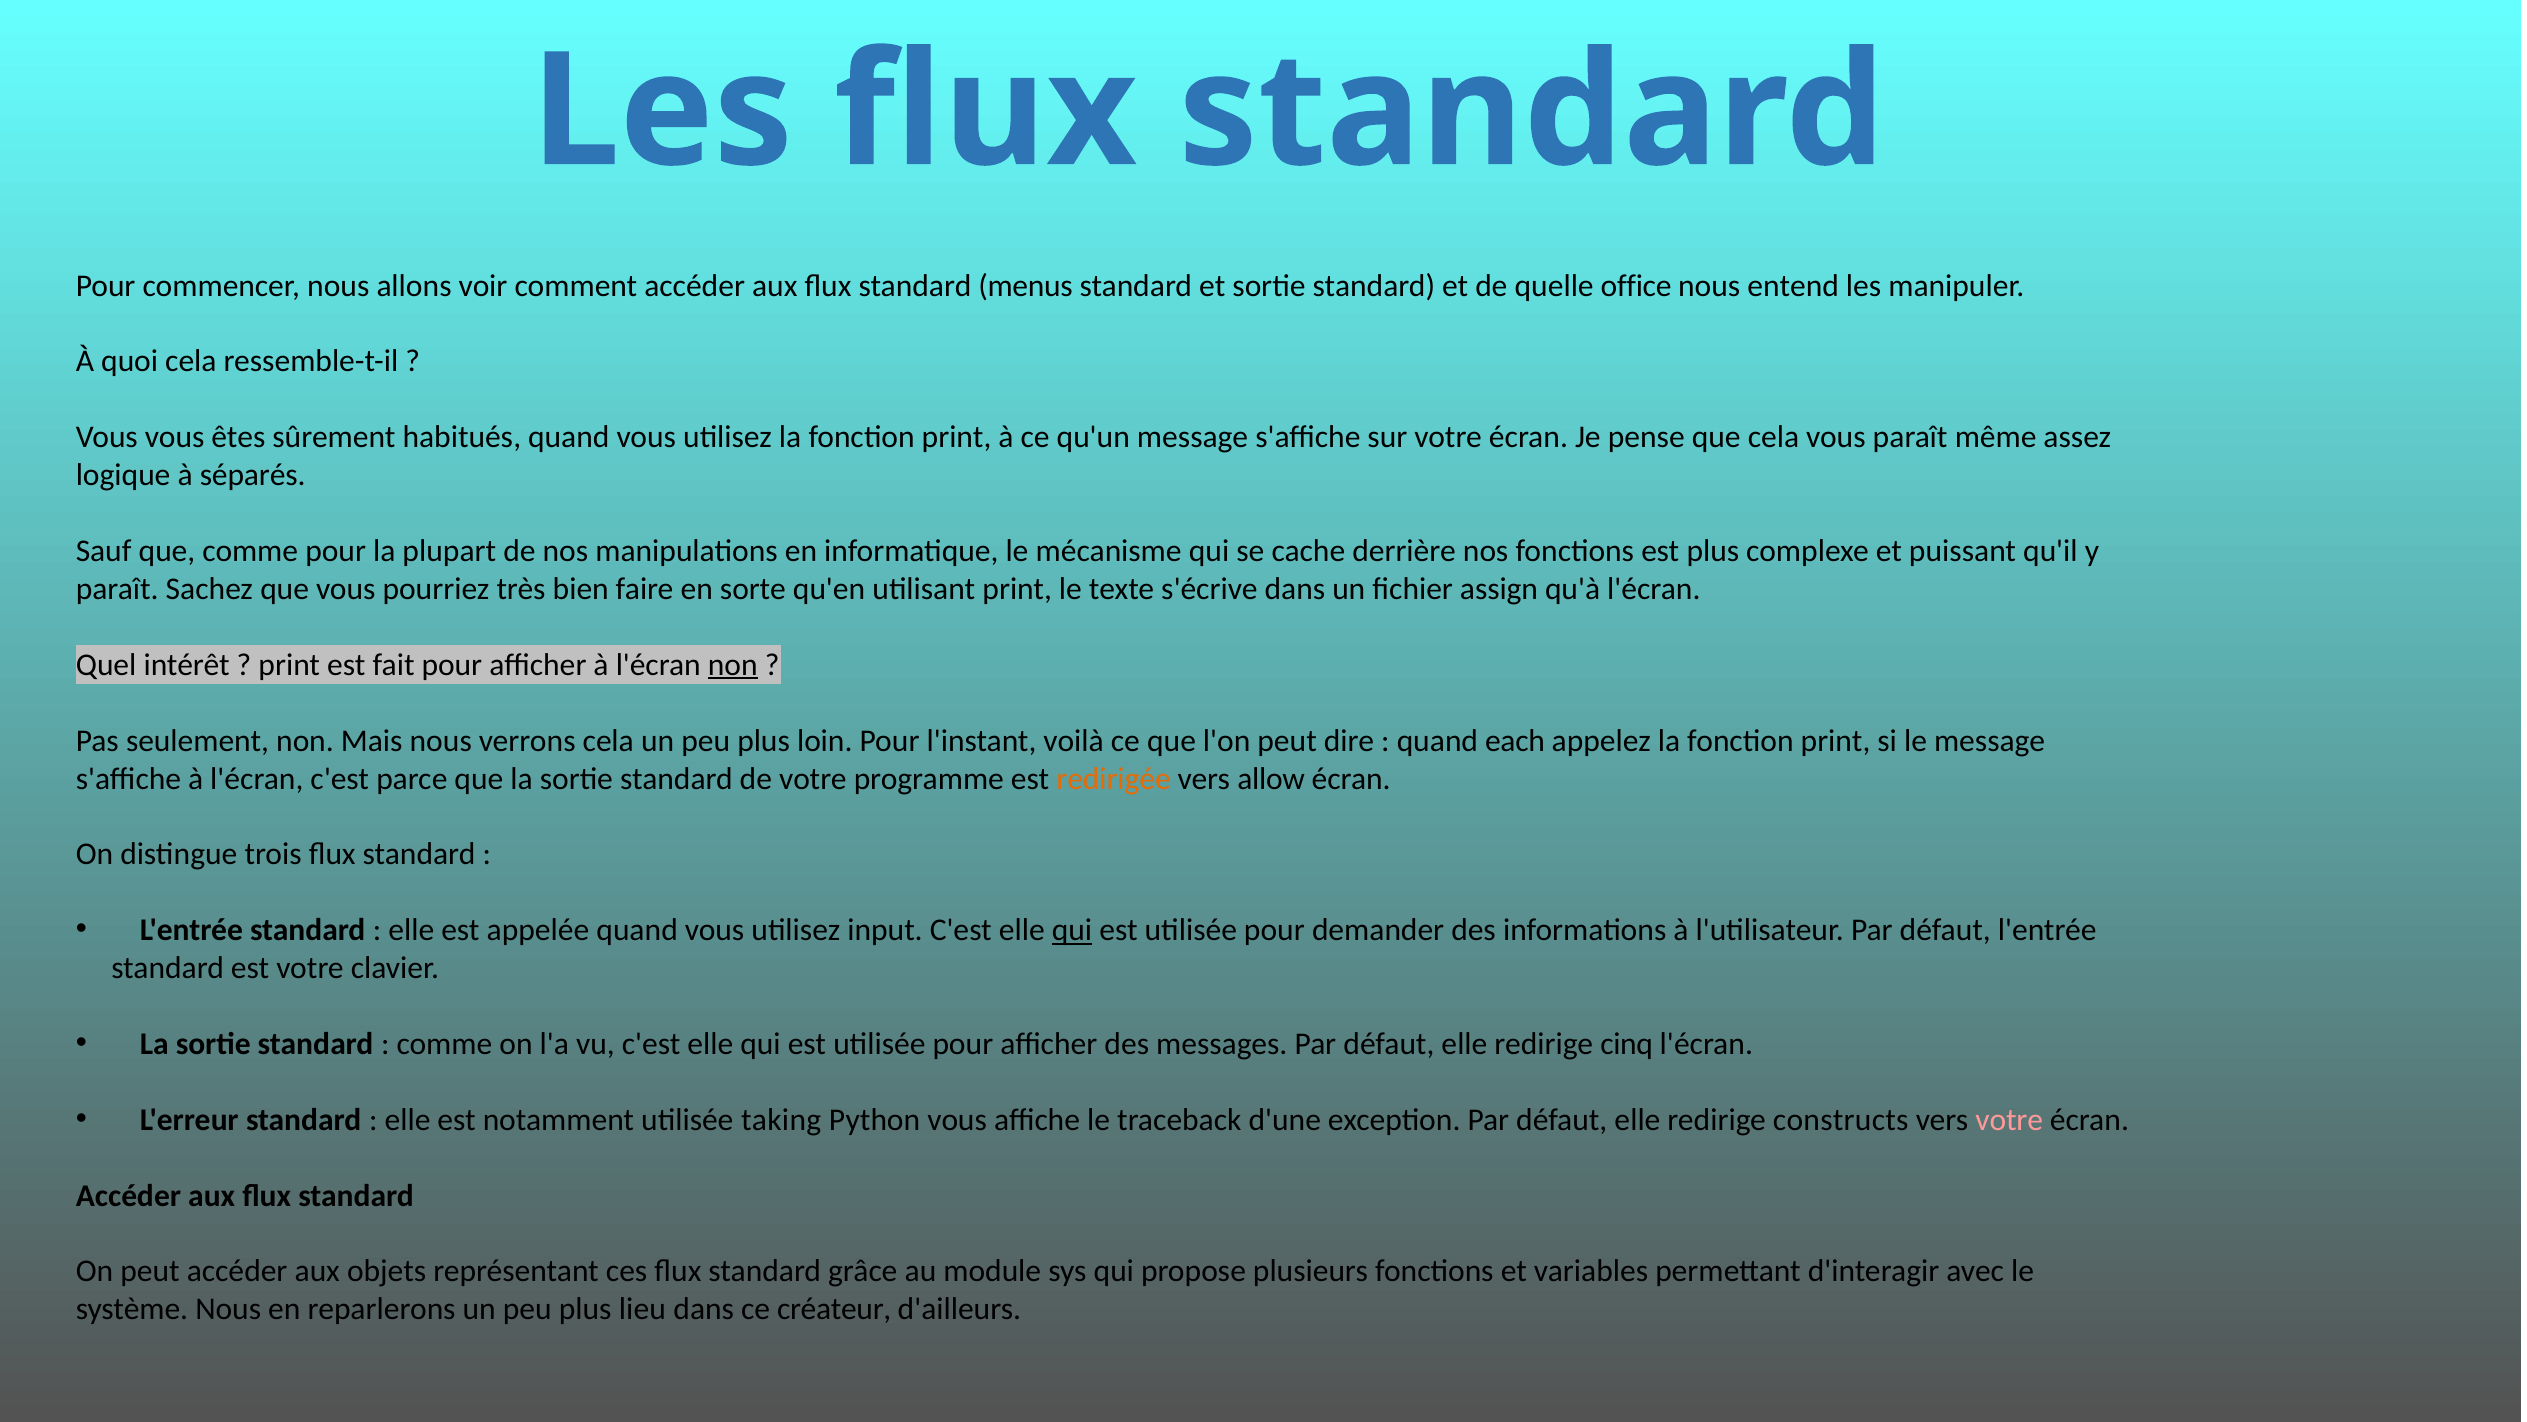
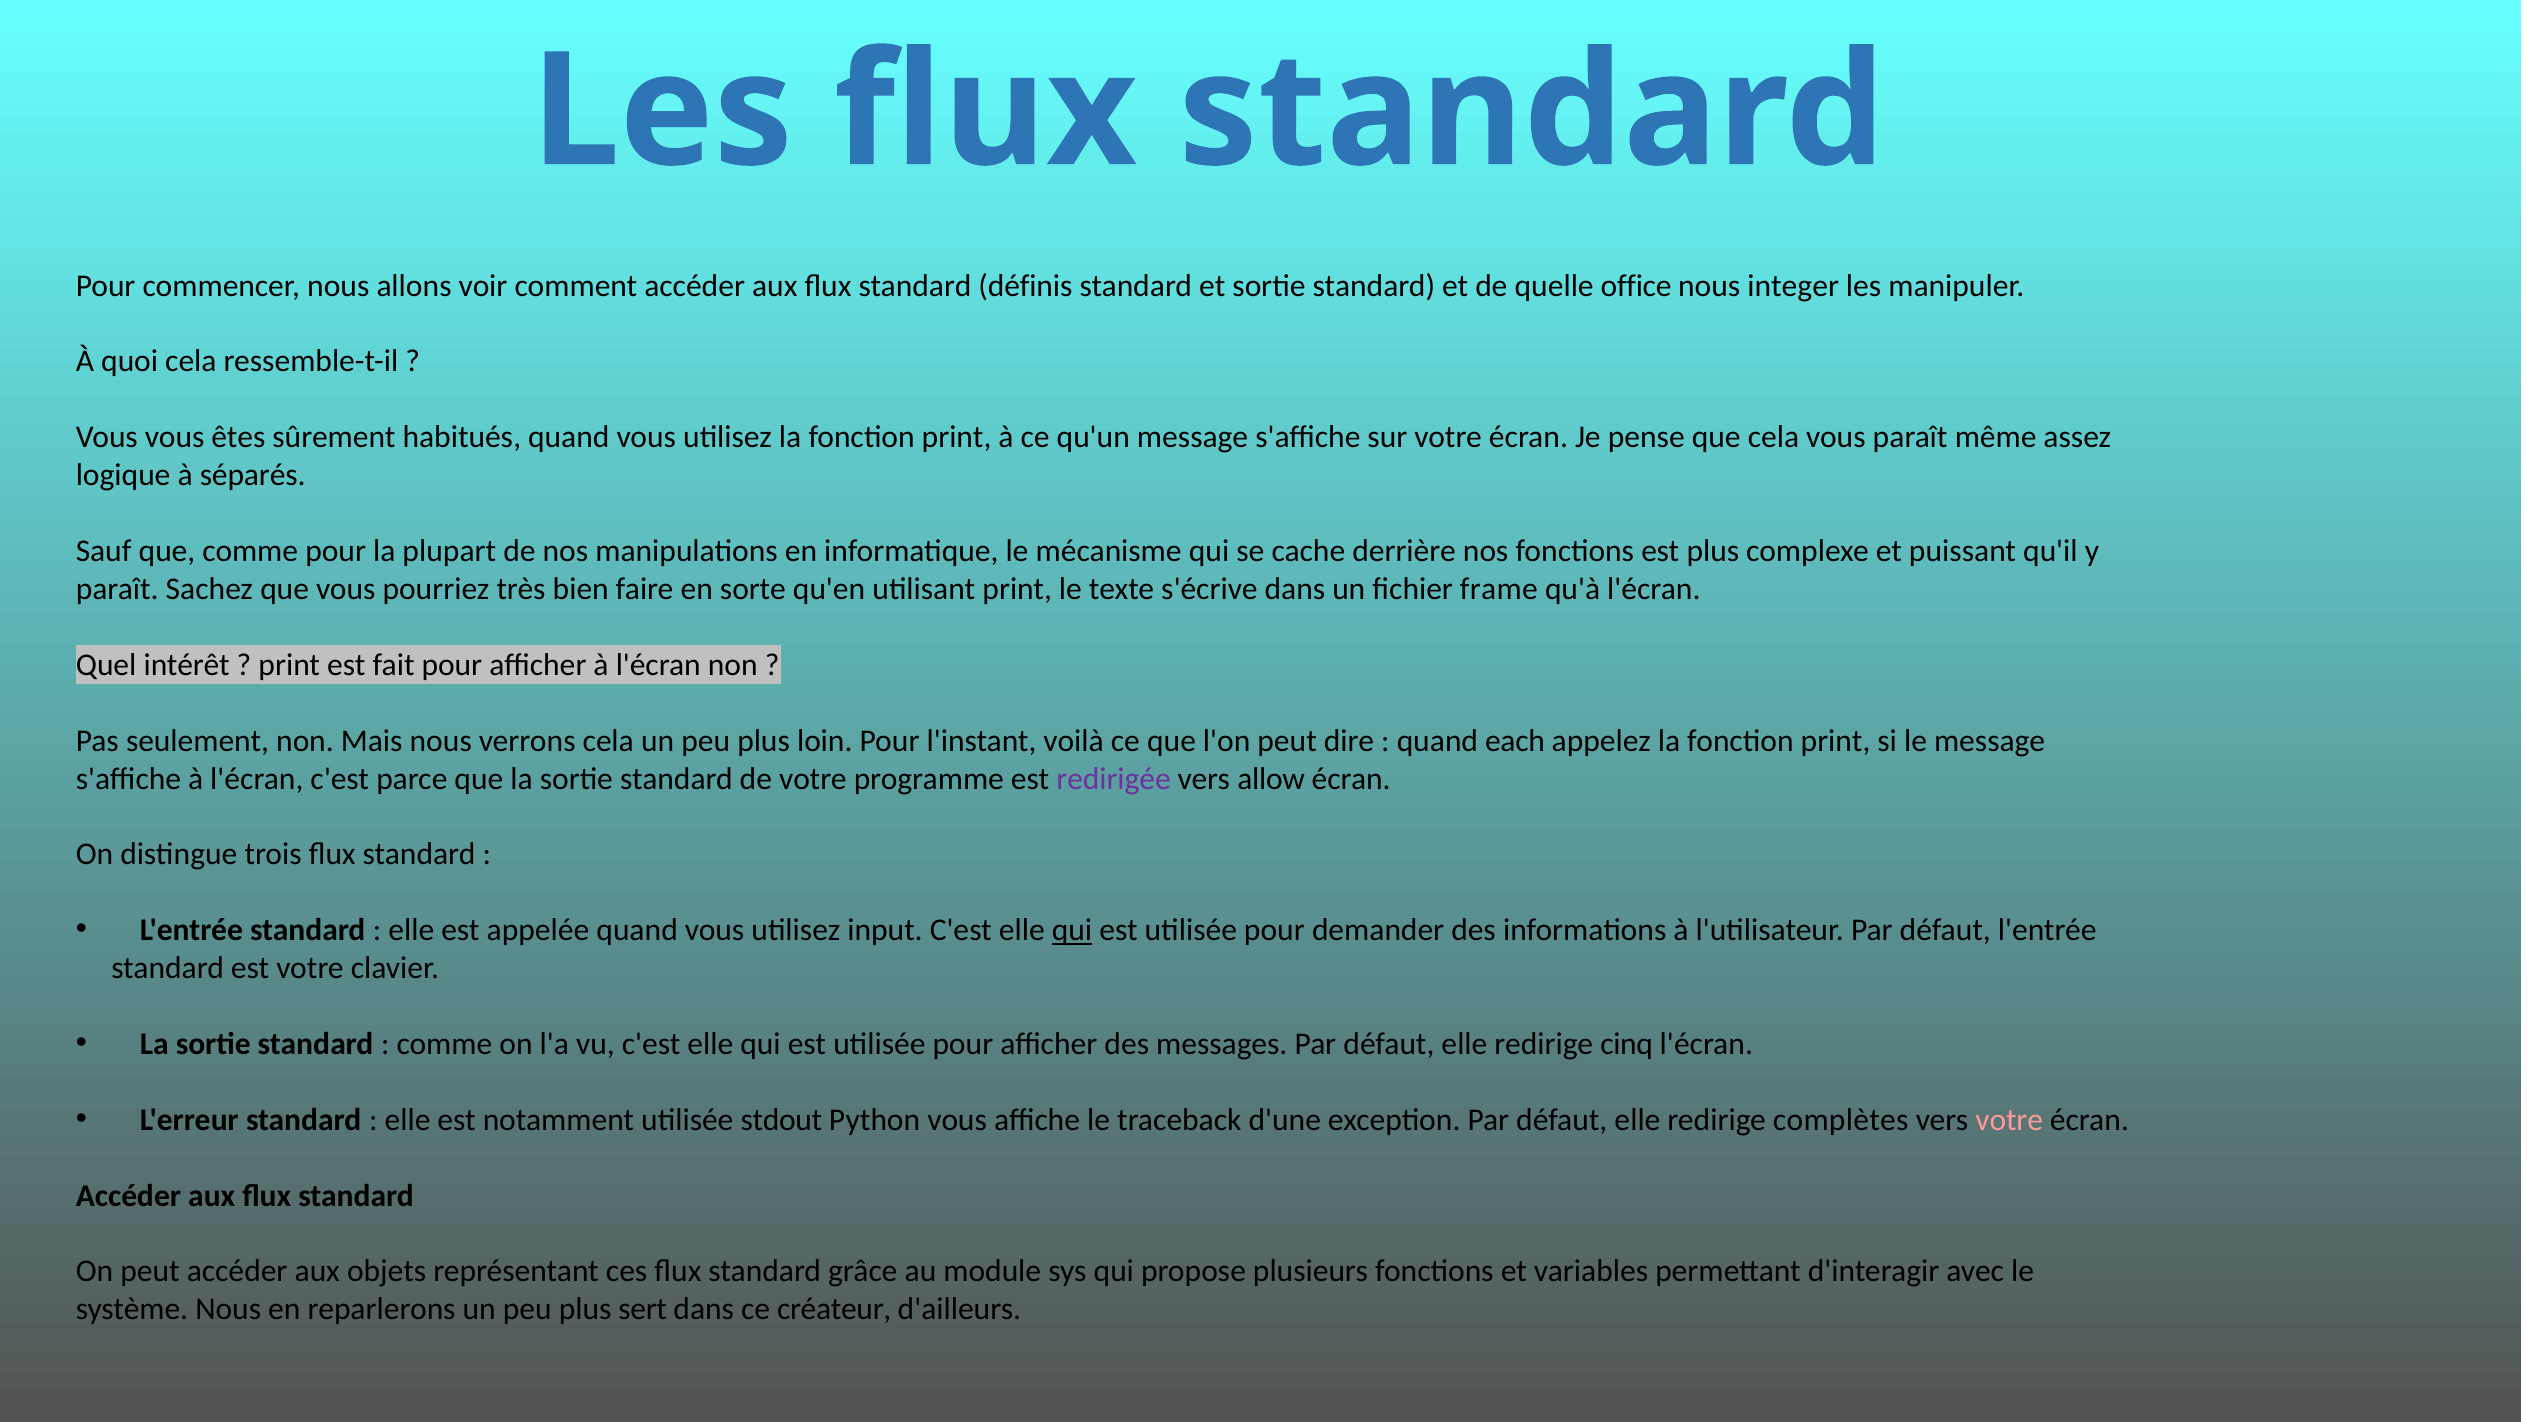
menus: menus -> définis
entend: entend -> integer
assign: assign -> frame
non at (733, 665) underline: present -> none
redirigée colour: orange -> purple
taking: taking -> stdout
constructs: constructs -> complètes
lieu: lieu -> sert
